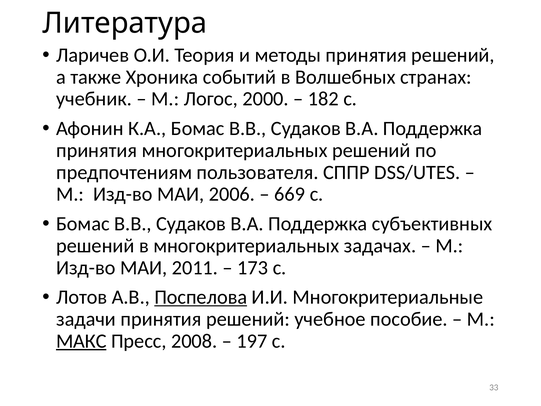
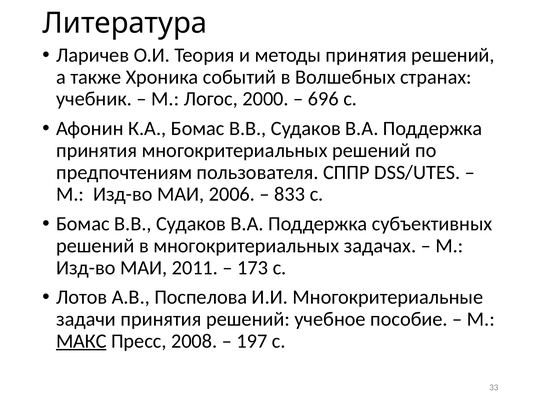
182: 182 -> 696
669: 669 -> 833
Поспелова underline: present -> none
